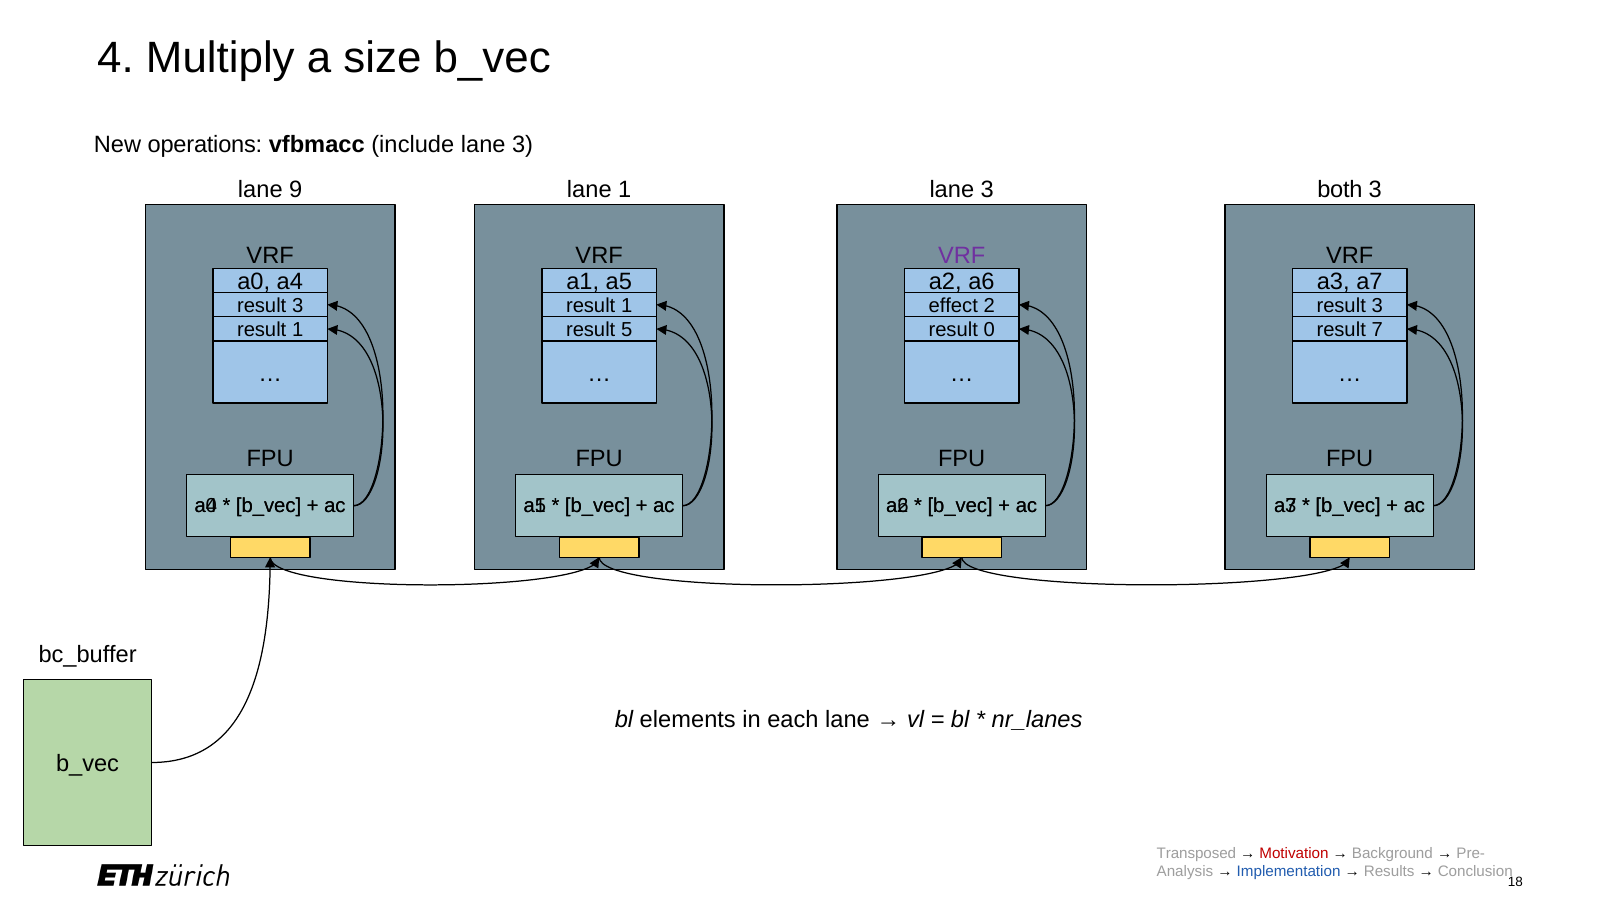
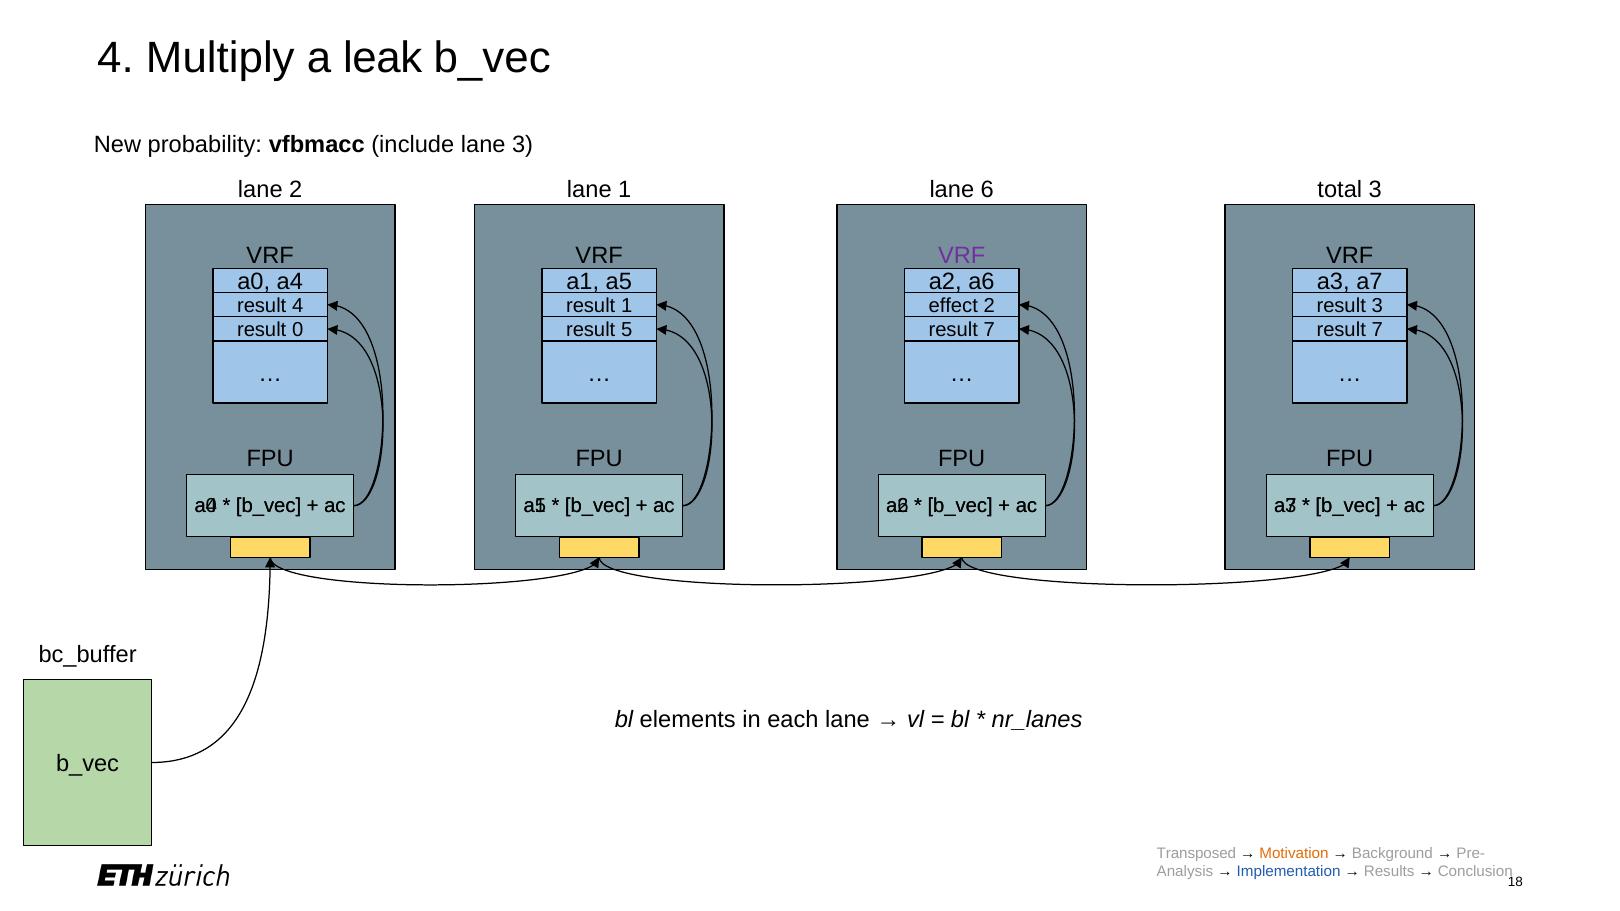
size: size -> leak
operations: operations -> probability
lane 9: 9 -> 2
3 at (987, 190): 3 -> 6
both: both -> total
3 at (298, 306): 3 -> 4
1 at (298, 330): 1 -> 0
5 result 0: 0 -> 7
Motivation colour: red -> orange
